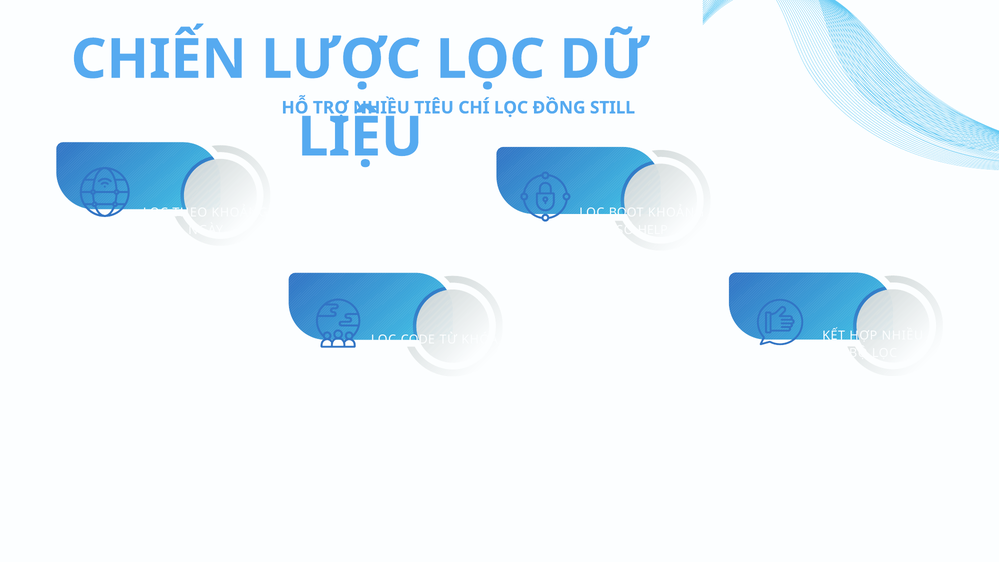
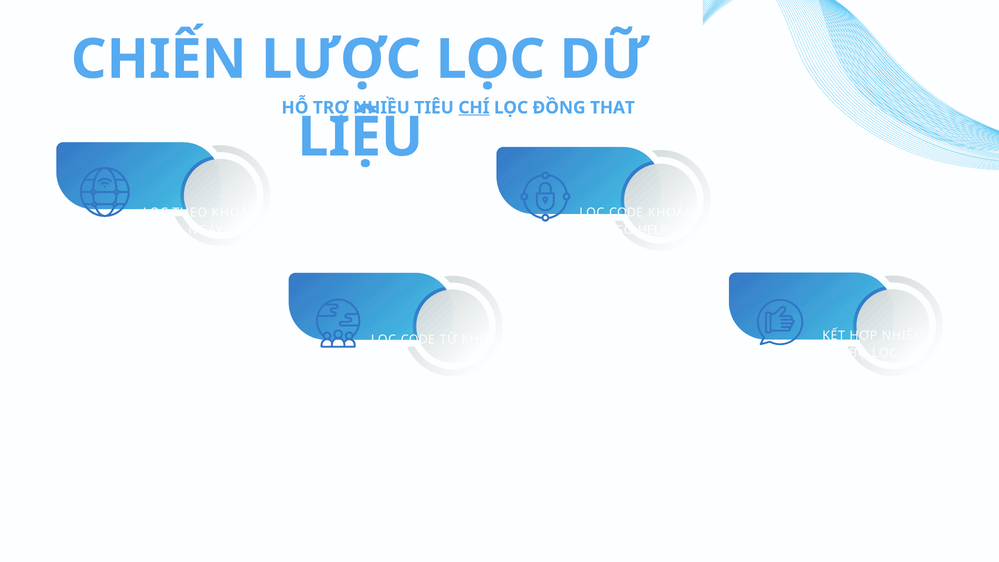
CHÍ underline: none -> present
STILL: STILL -> THAT
BOOT at (626, 213): BOOT -> CODE
